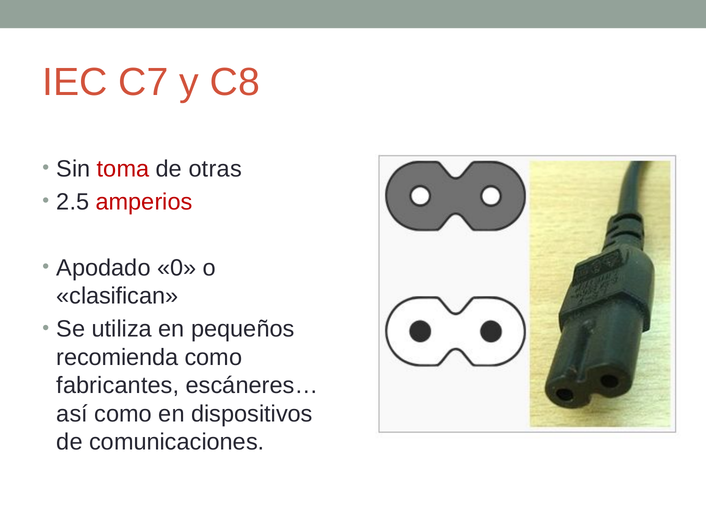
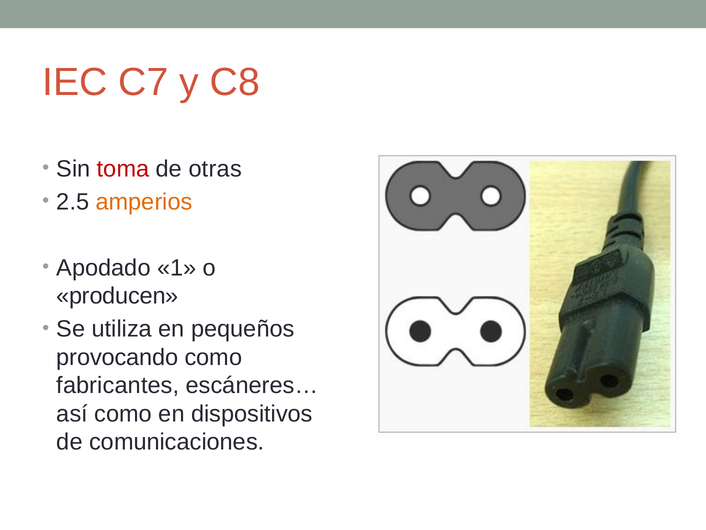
amperios colour: red -> orange
0: 0 -> 1
clasifican: clasifican -> producen
recomienda: recomienda -> provocando
